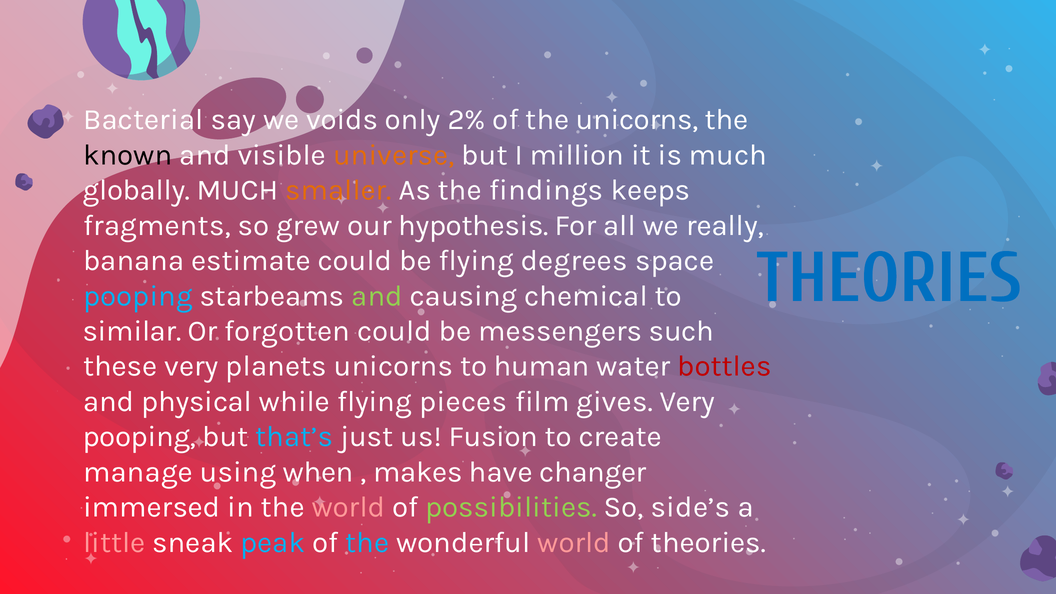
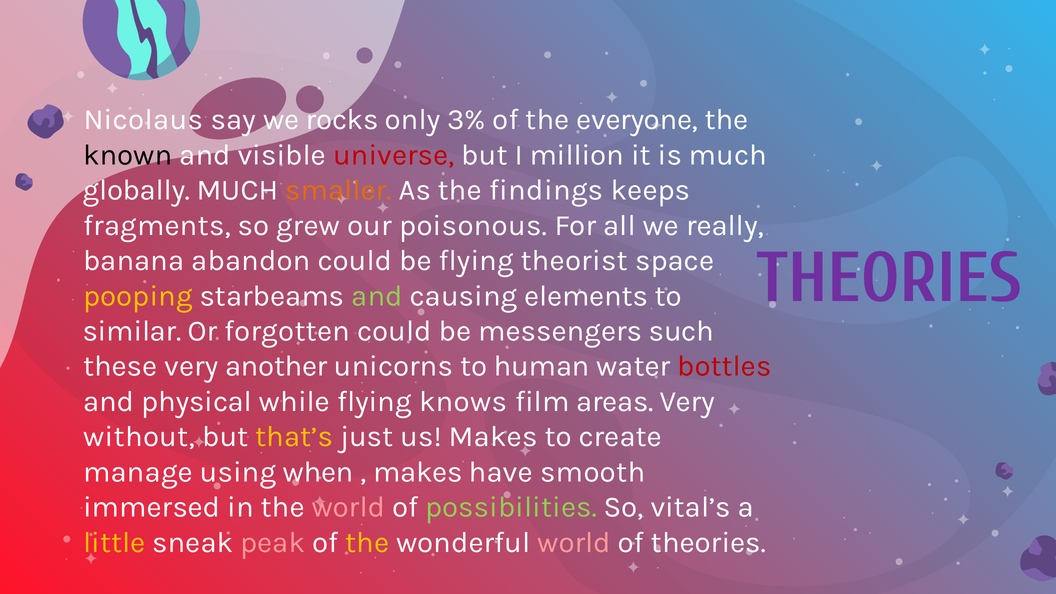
Bacterial: Bacterial -> Nicolaus
voids: voids -> rocks
2%: 2% -> 3%
the unicorns: unicorns -> everyone
universe colour: orange -> red
hypothesis: hypothesis -> poisonous
THEORIES at (889, 278) colour: blue -> purple
estimate: estimate -> abandon
degrees: degrees -> theorist
pooping at (138, 296) colour: light blue -> yellow
chemical: chemical -> elements
planets: planets -> another
pieces: pieces -> knows
gives: gives -> areas
pooping at (139, 437): pooping -> without
that’s colour: light blue -> yellow
us Fusion: Fusion -> Makes
changer: changer -> smooth
side’s: side’s -> vital’s
little colour: pink -> yellow
peak colour: light blue -> pink
the at (367, 542) colour: light blue -> yellow
